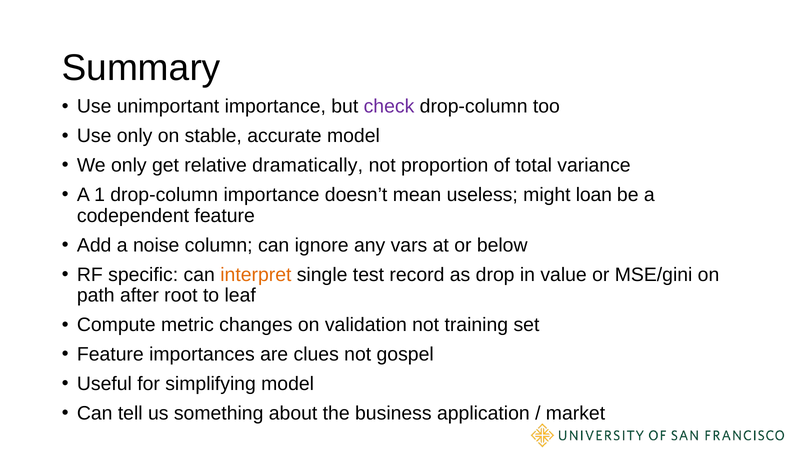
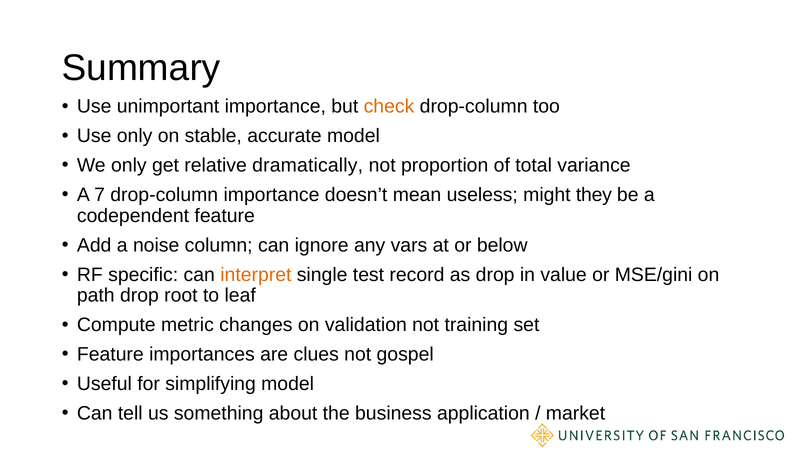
check colour: purple -> orange
1: 1 -> 7
loan: loan -> they
path after: after -> drop
